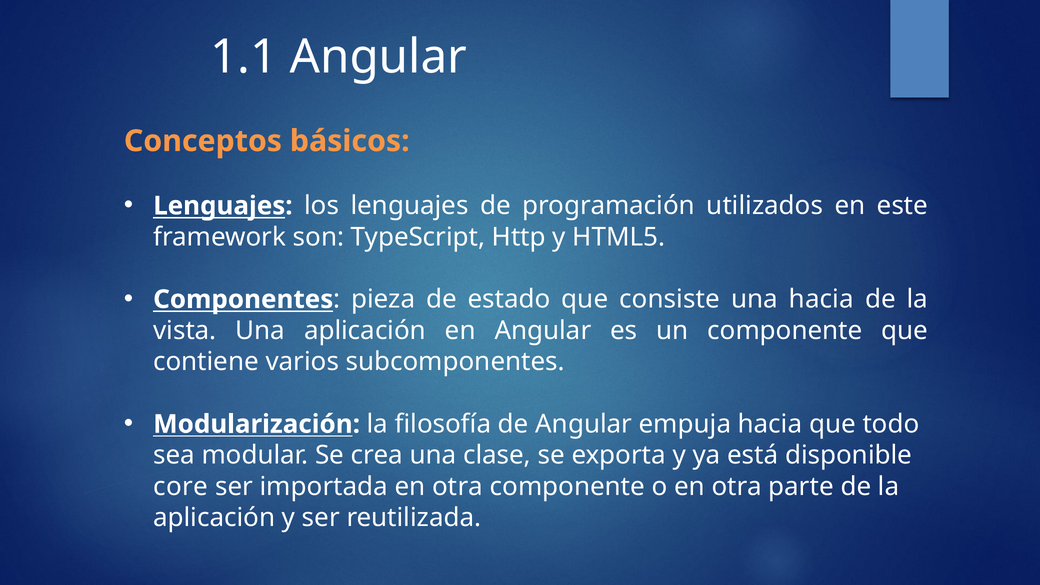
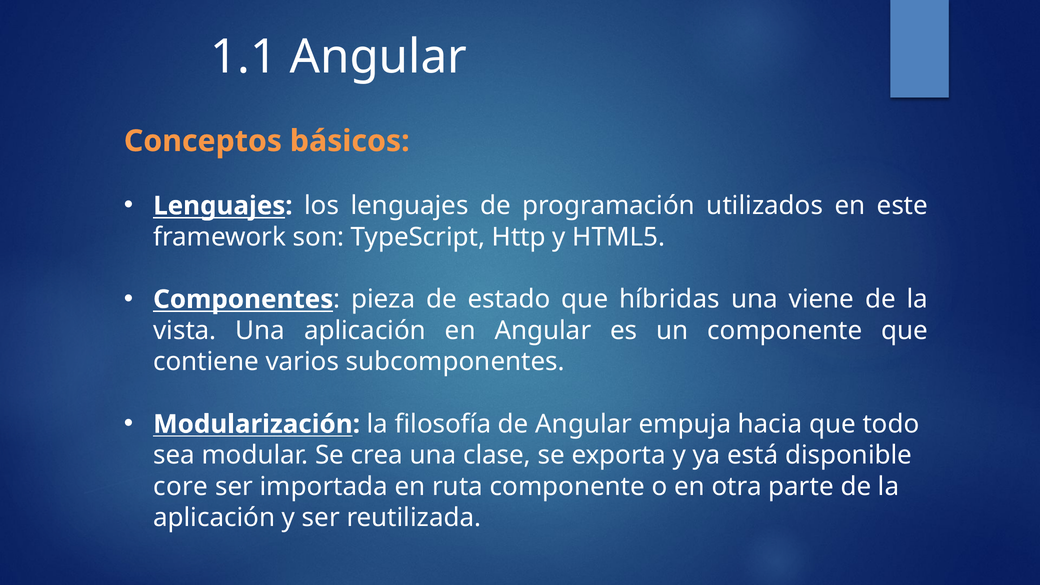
consiste: consiste -> híbridas
una hacia: hacia -> viene
importada en otra: otra -> ruta
